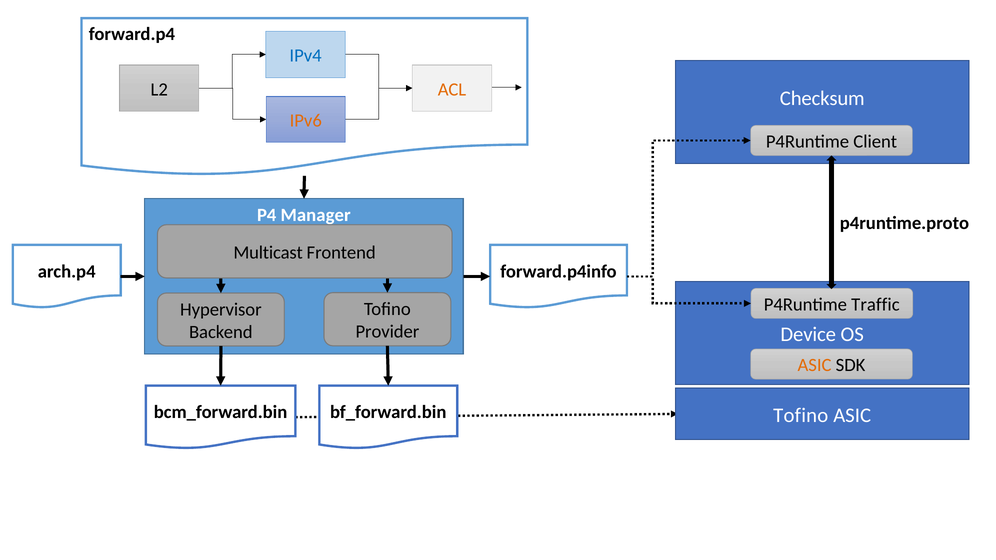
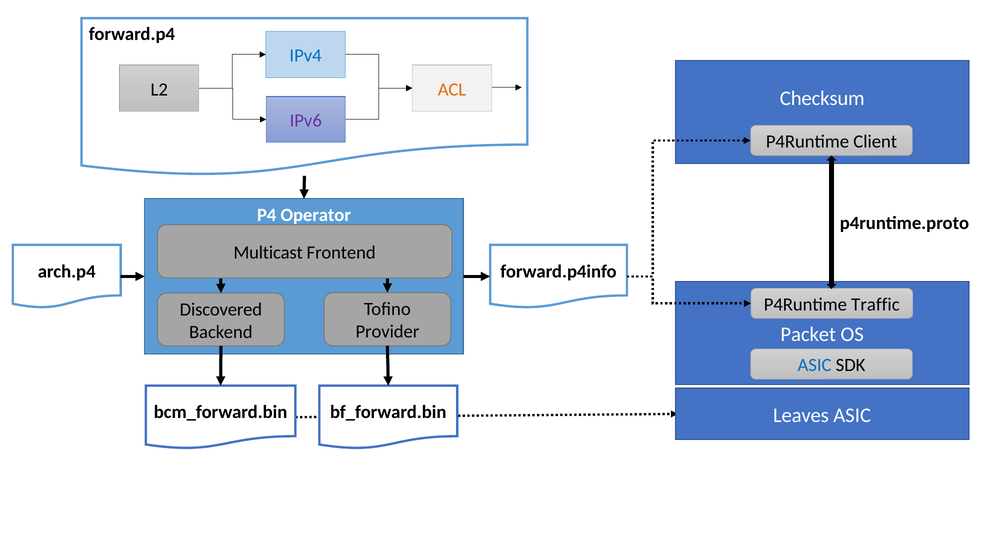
IPv6 colour: orange -> purple
Manager: Manager -> Operator
Hypervisor: Hypervisor -> Discovered
Device: Device -> Packet
ASIC at (815, 365) colour: orange -> blue
bf_forward.bin Tofino: Tofino -> Leaves
